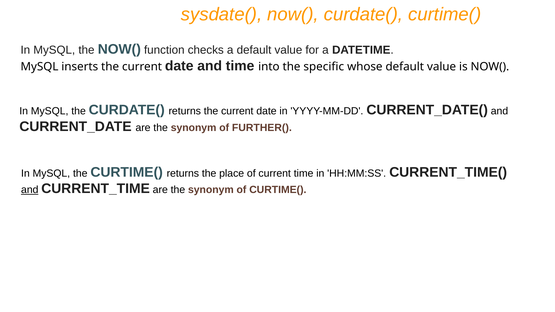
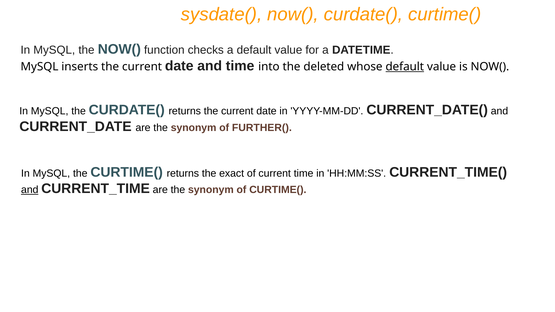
specific: specific -> deleted
default at (405, 67) underline: none -> present
place: place -> exact
